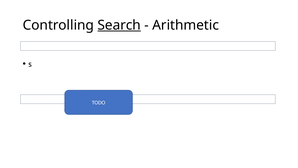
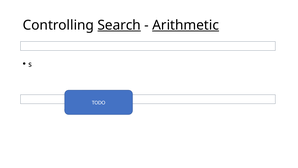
Arithmetic underline: none -> present
